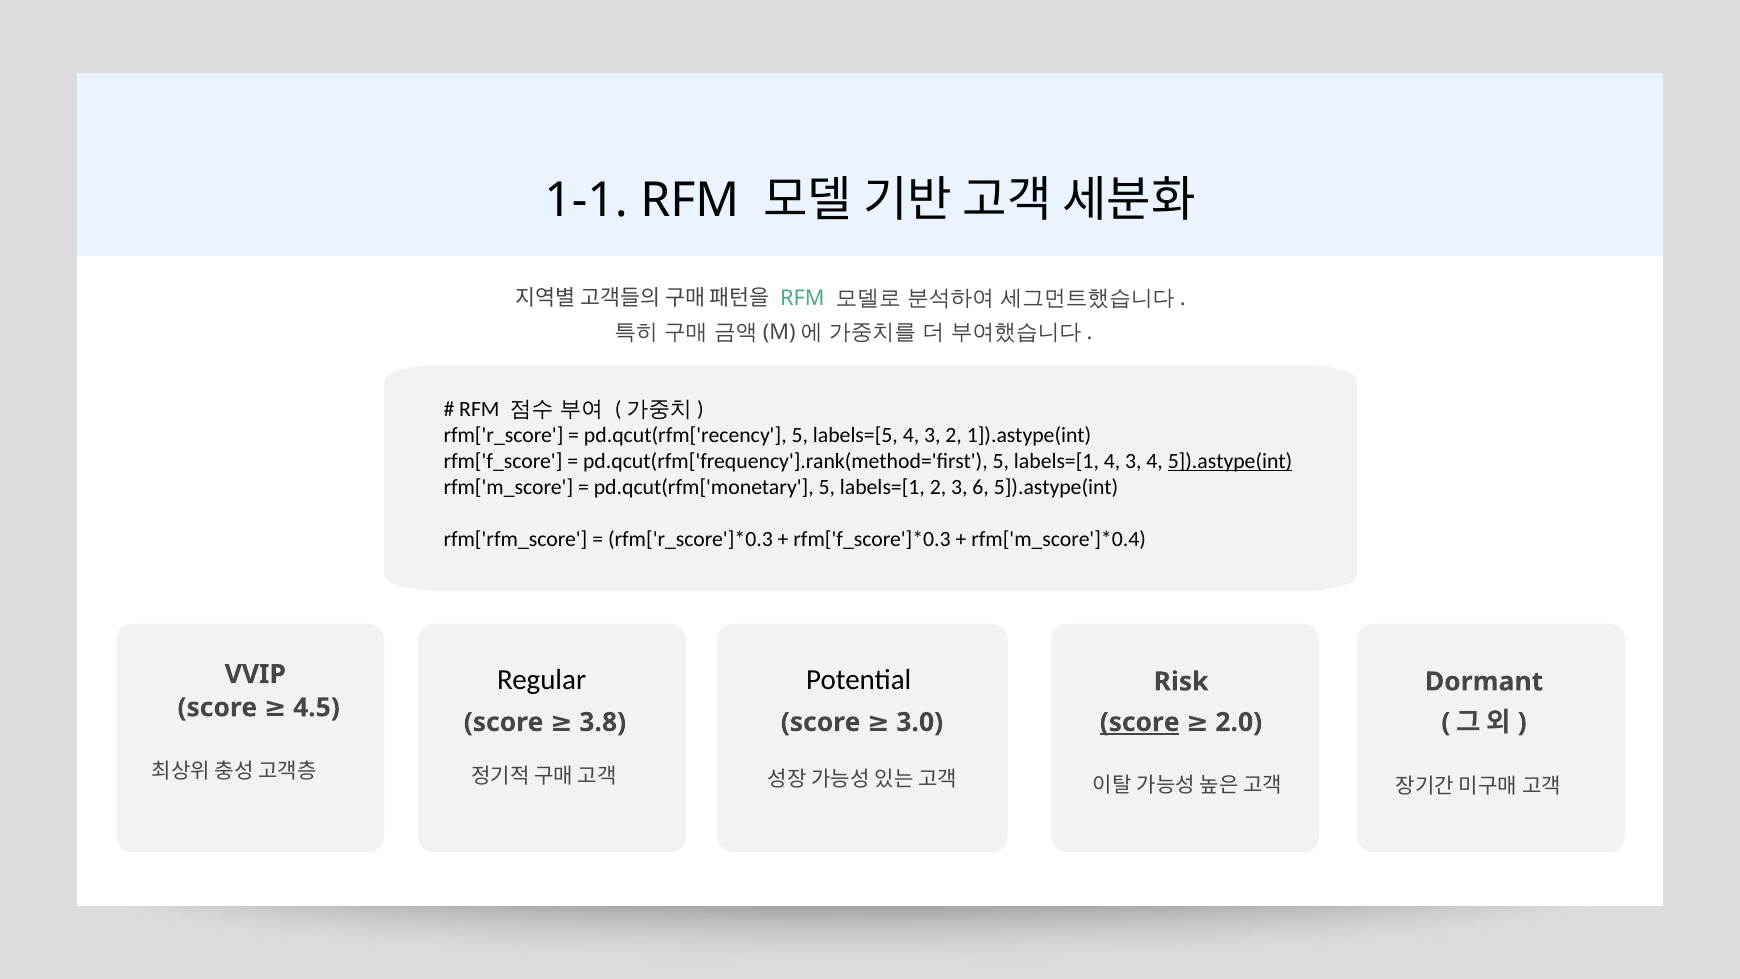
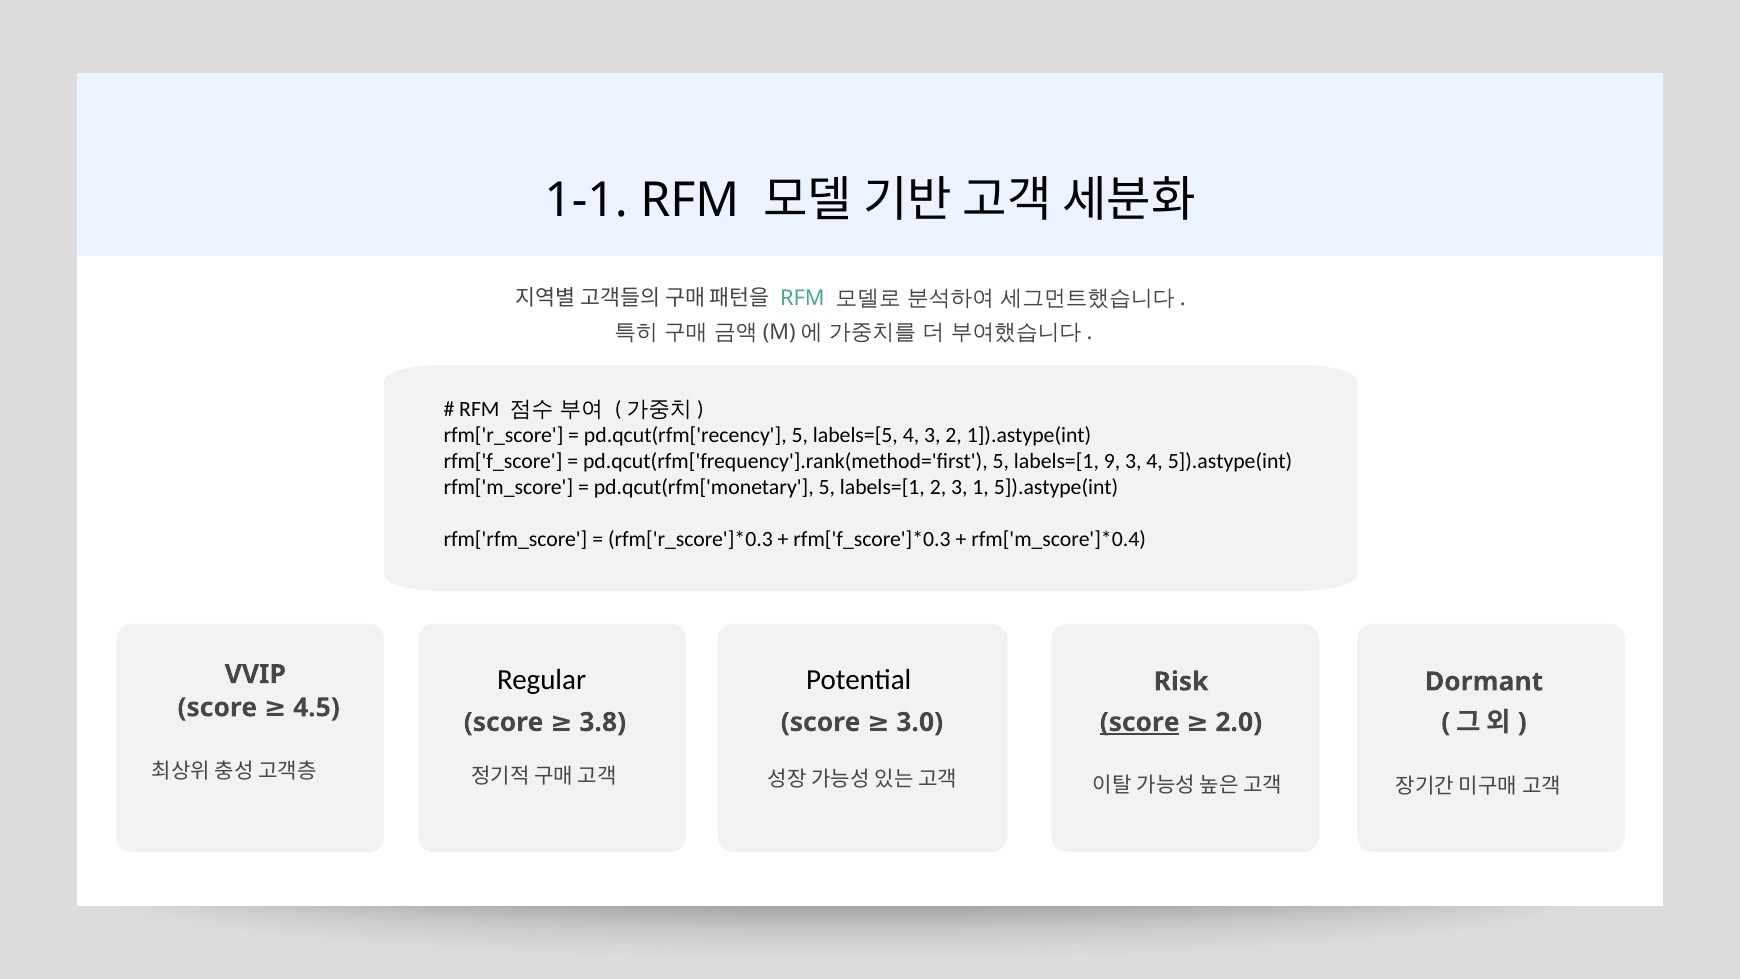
labels=[1 4: 4 -> 9
5]).astype(int at (1230, 461) underline: present -> none
6: 6 -> 1
